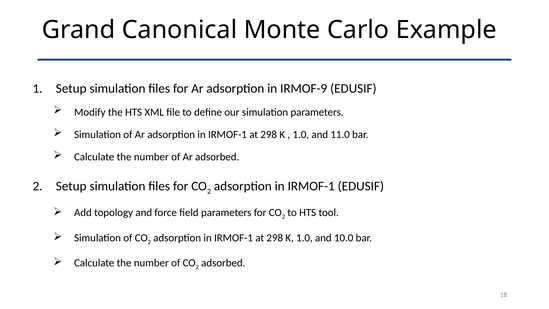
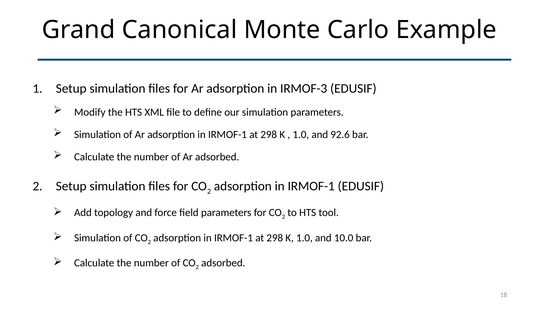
IRMOF-9: IRMOF-9 -> IRMOF-3
11.0: 11.0 -> 92.6
